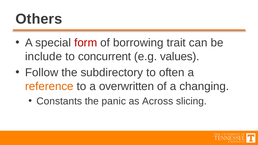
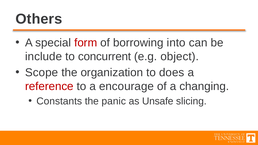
trait: trait -> into
values: values -> object
Follow: Follow -> Scope
subdirectory: subdirectory -> organization
often: often -> does
reference colour: orange -> red
overwritten: overwritten -> encourage
Across: Across -> Unsafe
